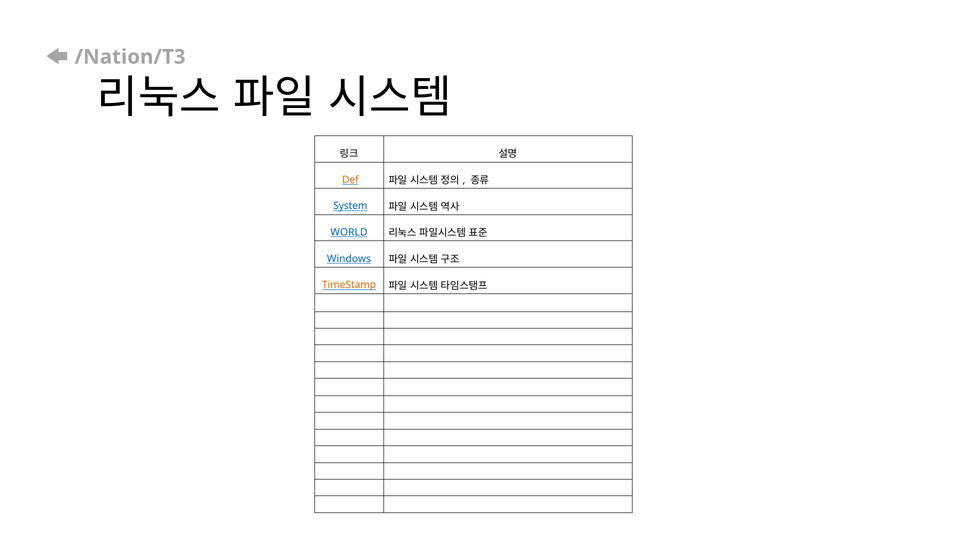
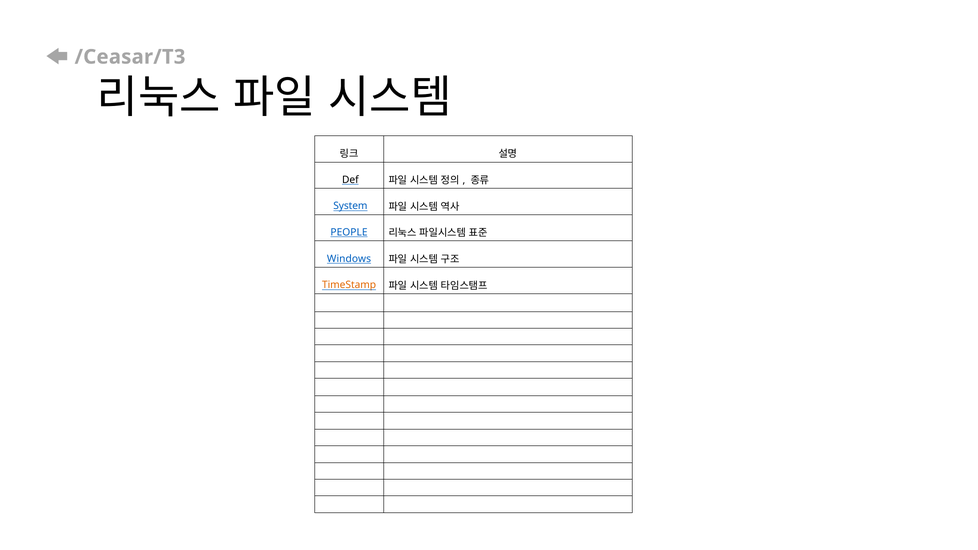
/Nation/T3: /Nation/T3 -> /Ceasar/T3
Def colour: orange -> black
WORLD: WORLD -> PEOPLE
